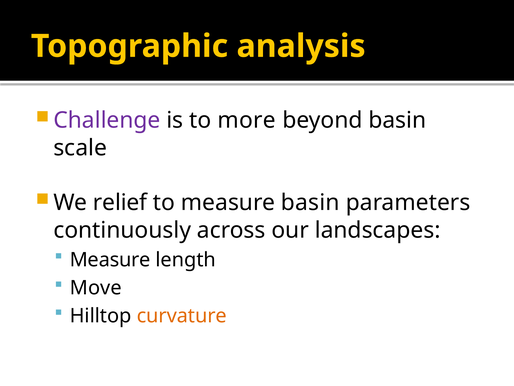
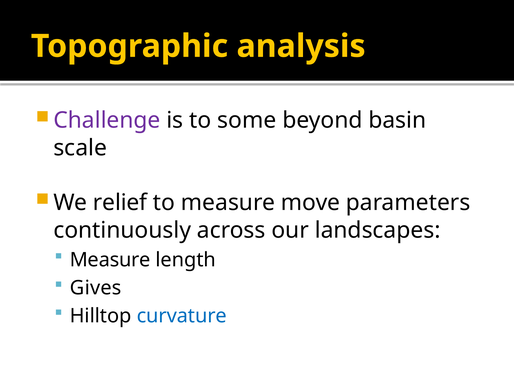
more: more -> some
measure basin: basin -> move
Move: Move -> Gives
curvature colour: orange -> blue
